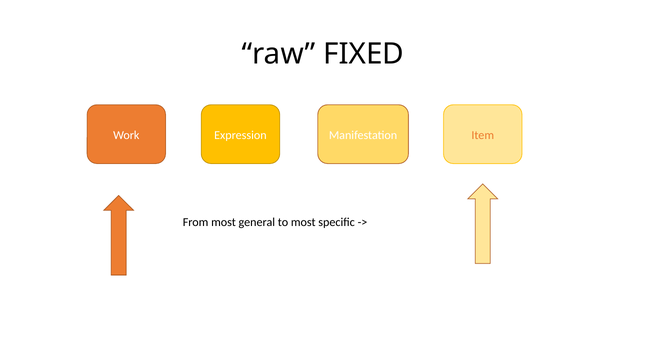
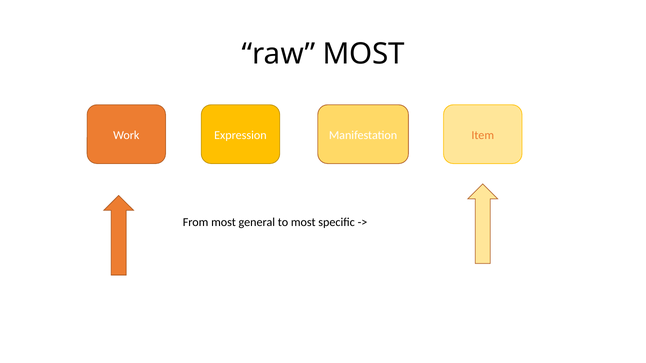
raw FIXED: FIXED -> MOST
